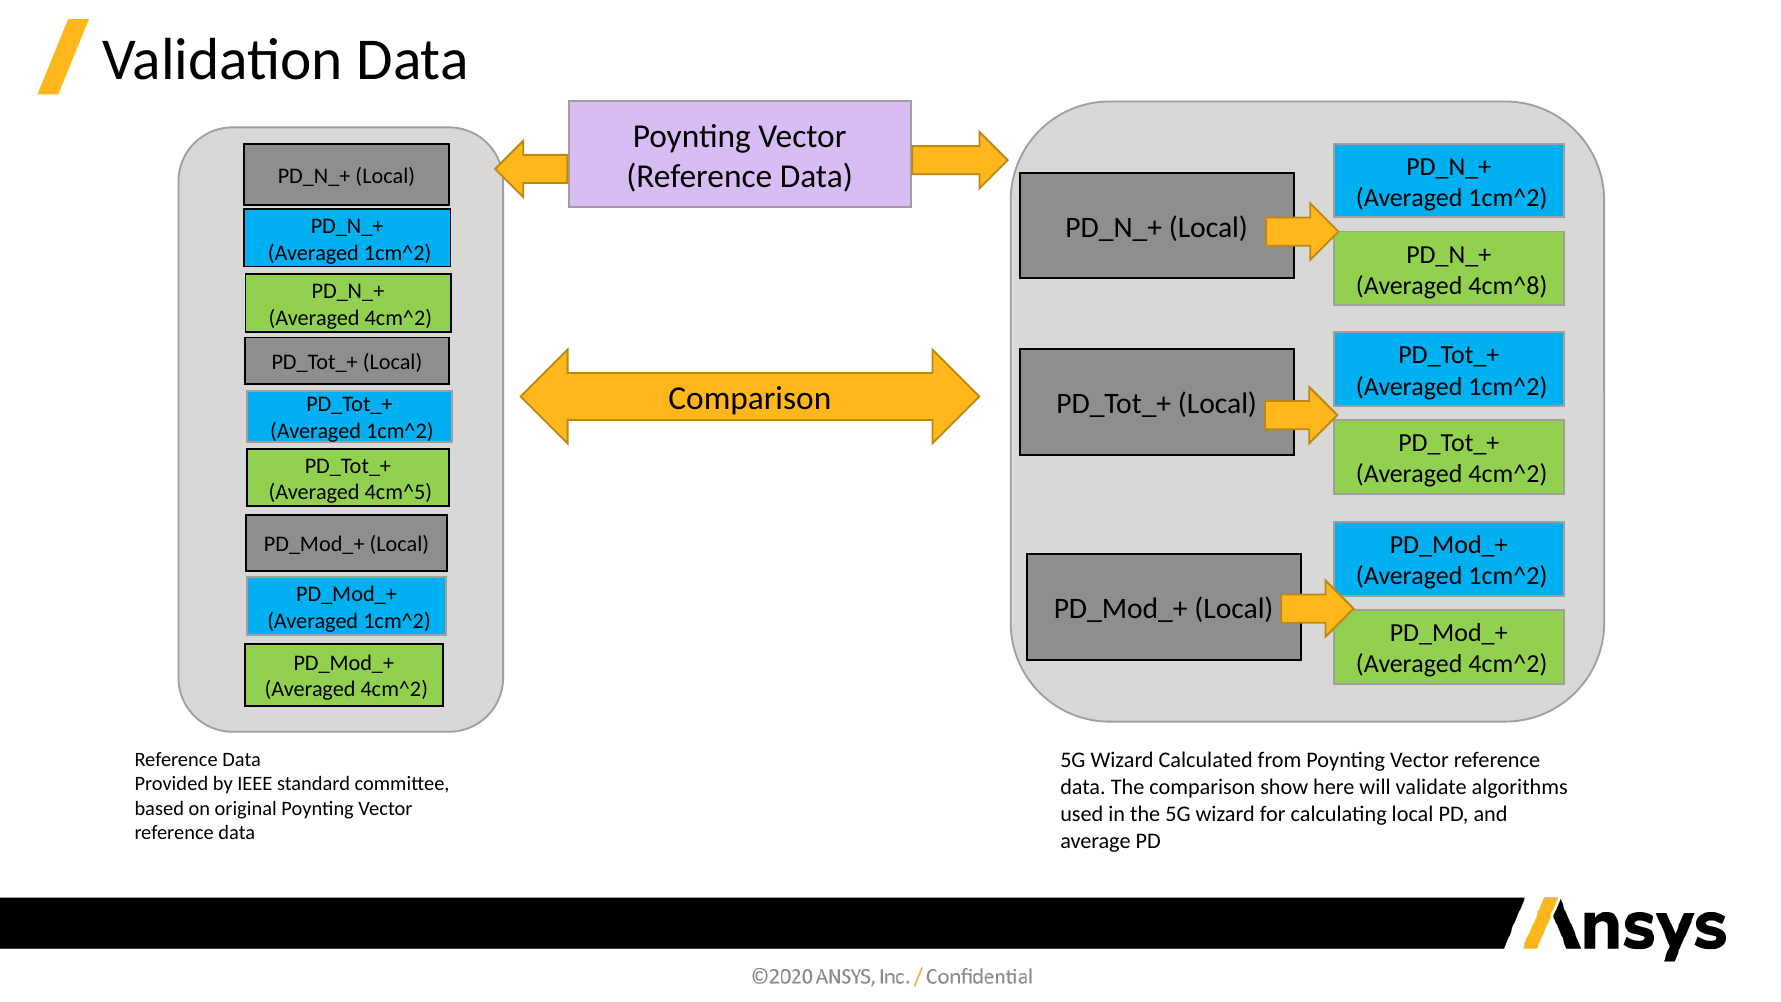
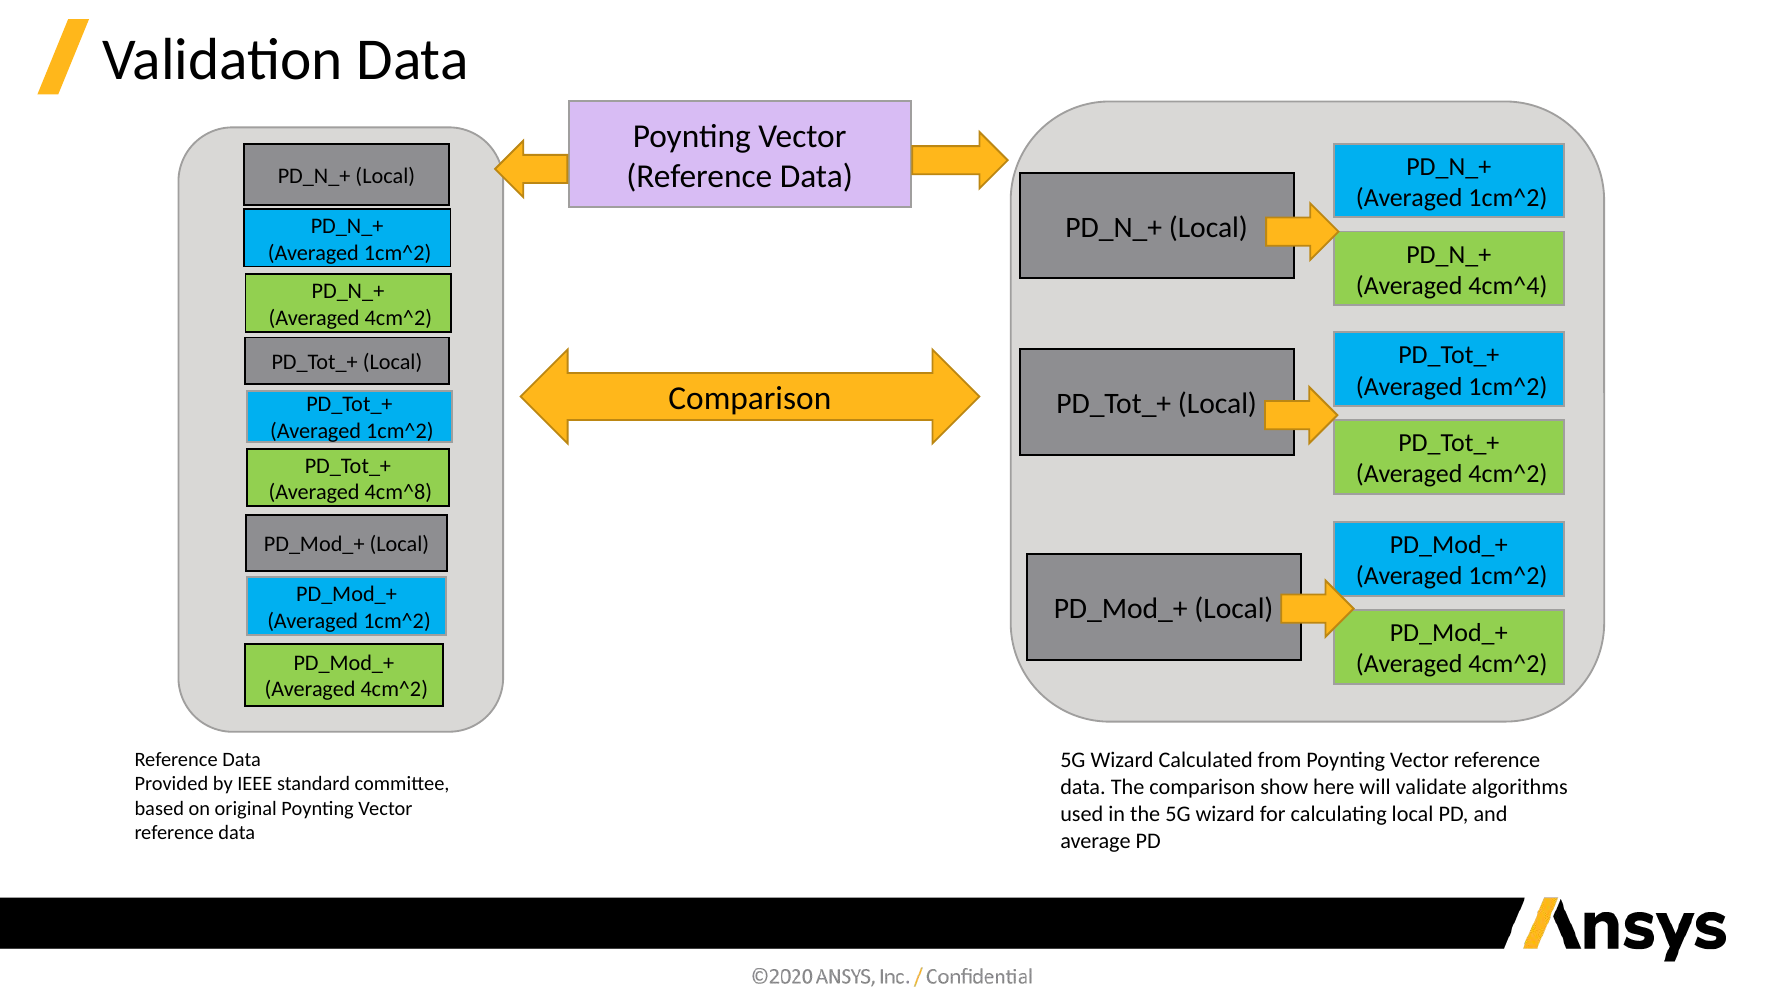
4cm^8: 4cm^8 -> 4cm^4
4cm^5: 4cm^5 -> 4cm^8
